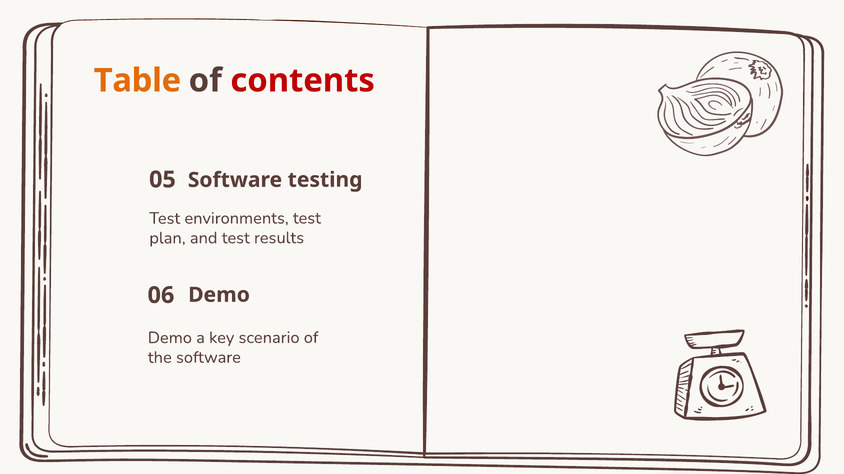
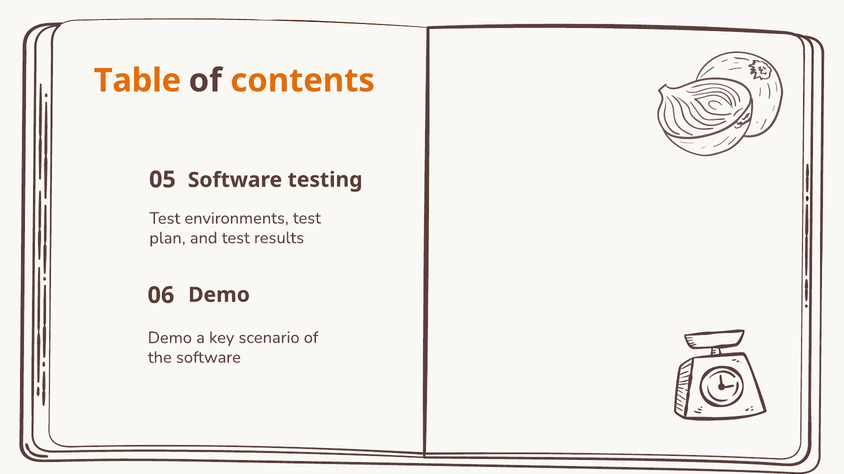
contents colour: red -> orange
